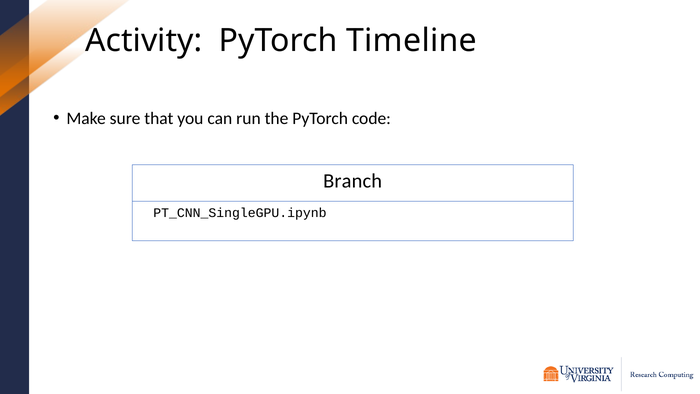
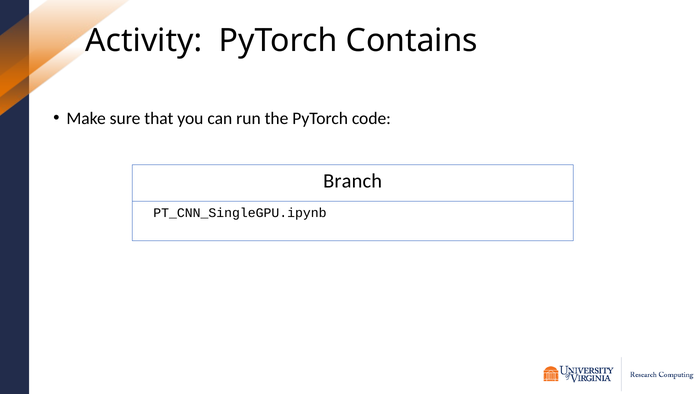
Timeline: Timeline -> Contains
